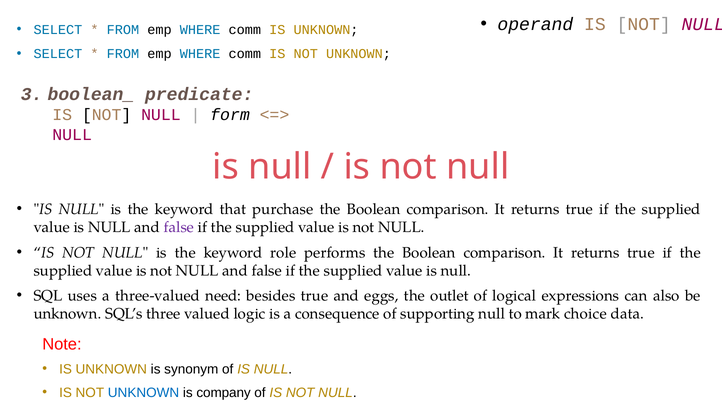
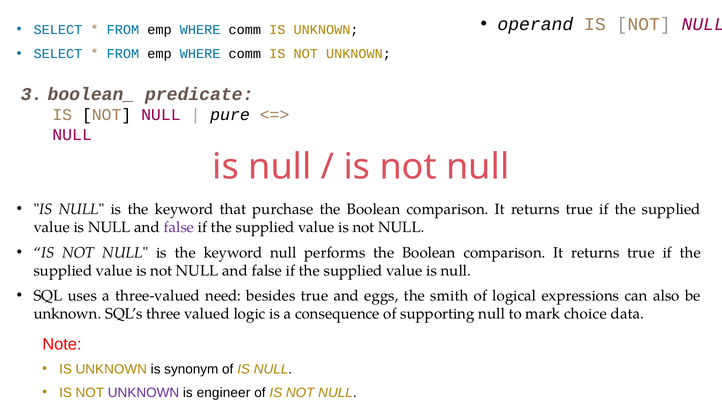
form: form -> pure
keyword role: role -> null
outlet: outlet -> smith
UNKNOWN at (144, 393) colour: blue -> purple
company: company -> engineer
